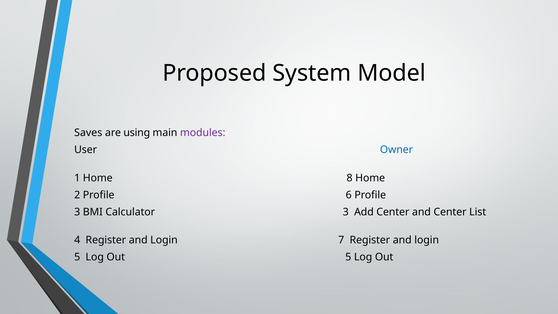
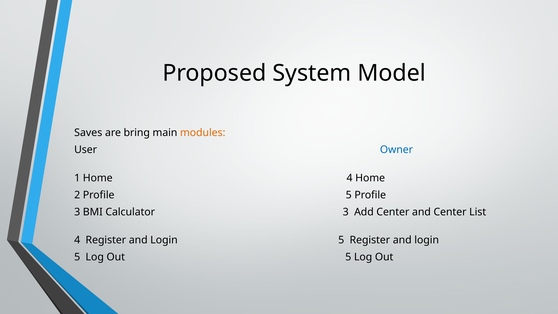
using: using -> bring
modules colour: purple -> orange
Home 8: 8 -> 4
Profile 6: 6 -> 5
7 at (341, 240): 7 -> 5
